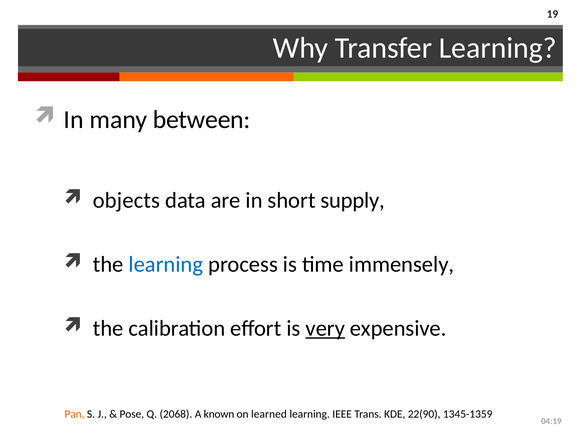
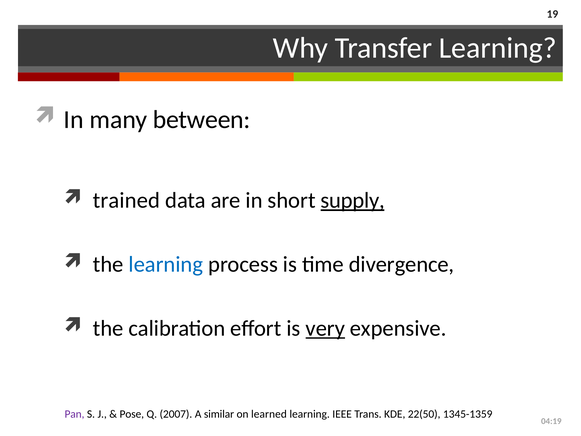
objects: objects -> trained
supply underline: none -> present
immensely: immensely -> divergence
Pan colour: orange -> purple
2068: 2068 -> 2007
known: known -> similar
22(90: 22(90 -> 22(50
